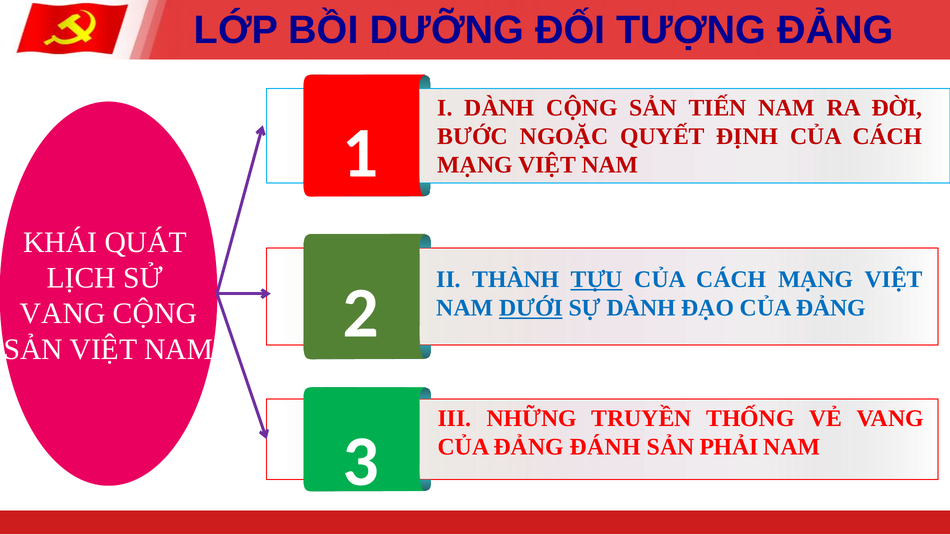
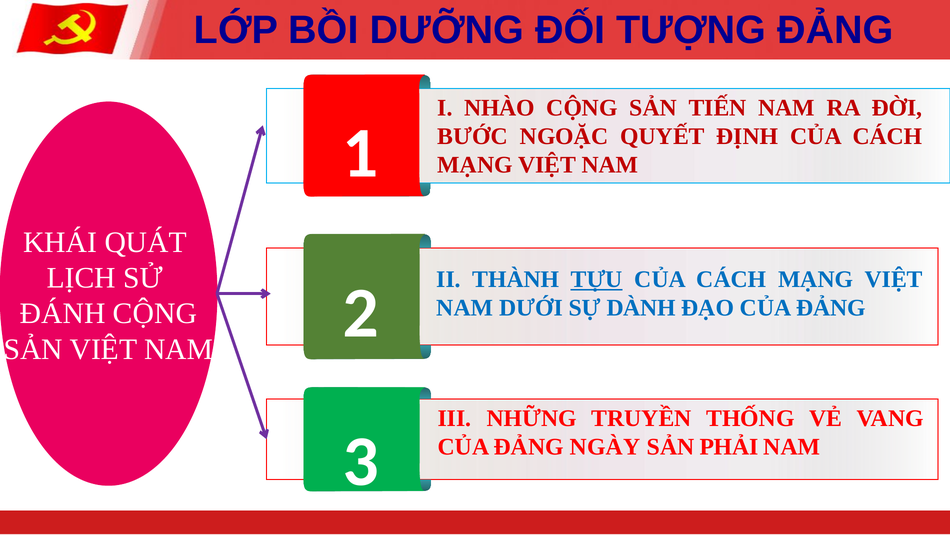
I DÀNH: DÀNH -> NHÀO
DƯỚI underline: present -> none
VANG at (63, 313): VANG -> ĐÁNH
ĐÁNH: ĐÁNH -> NGÀY
